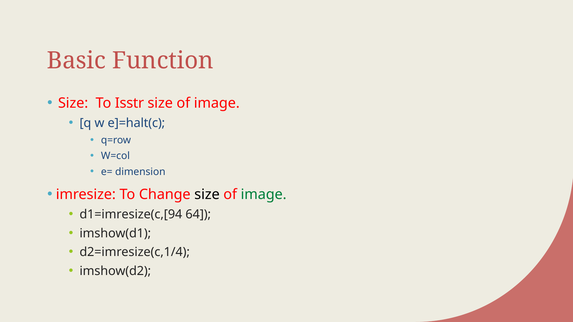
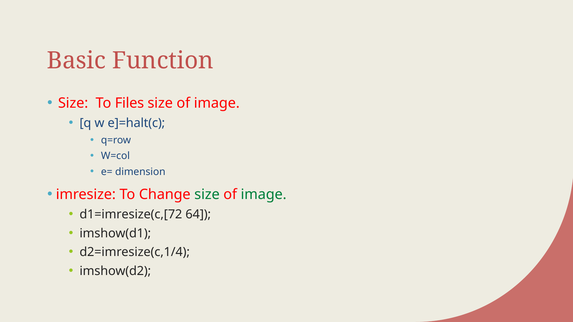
Isstr: Isstr -> Files
size at (207, 195) colour: black -> green
d1=imresize(c,[94: d1=imresize(c,[94 -> d1=imresize(c,[72
